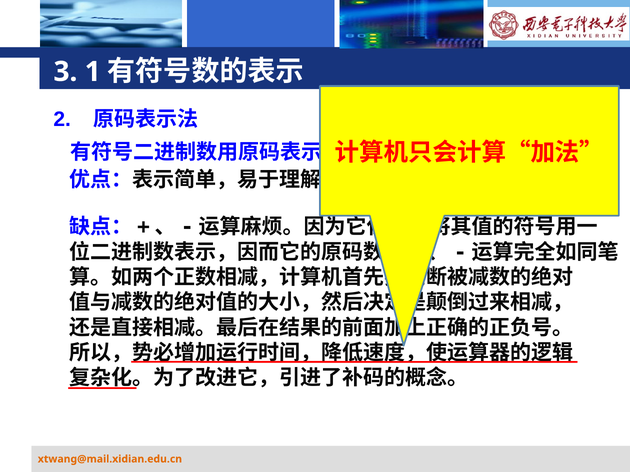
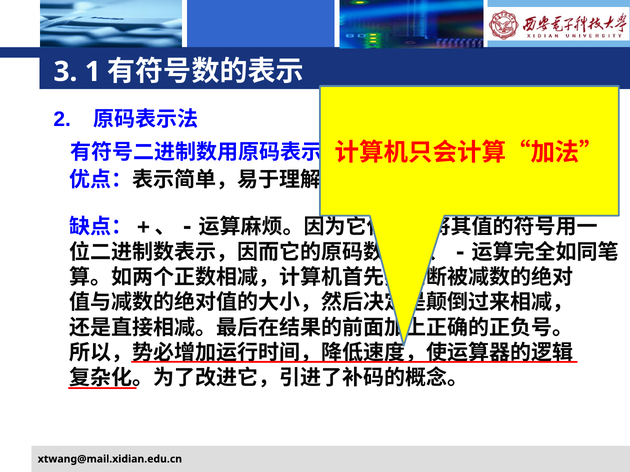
xtwang@mail.xidian.edu.cn colour: orange -> black
